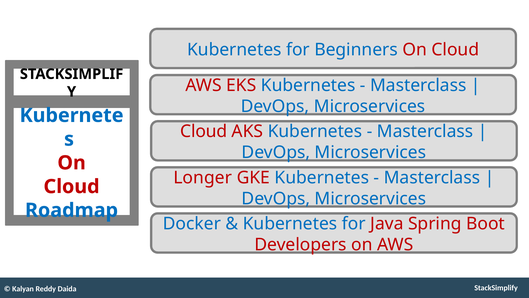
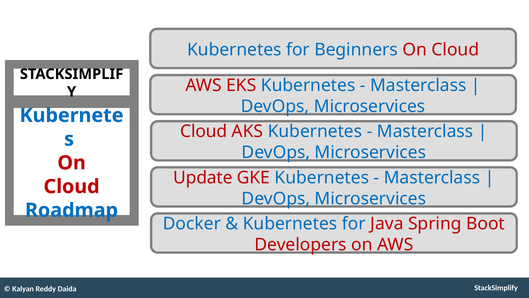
Longer: Longer -> Update
